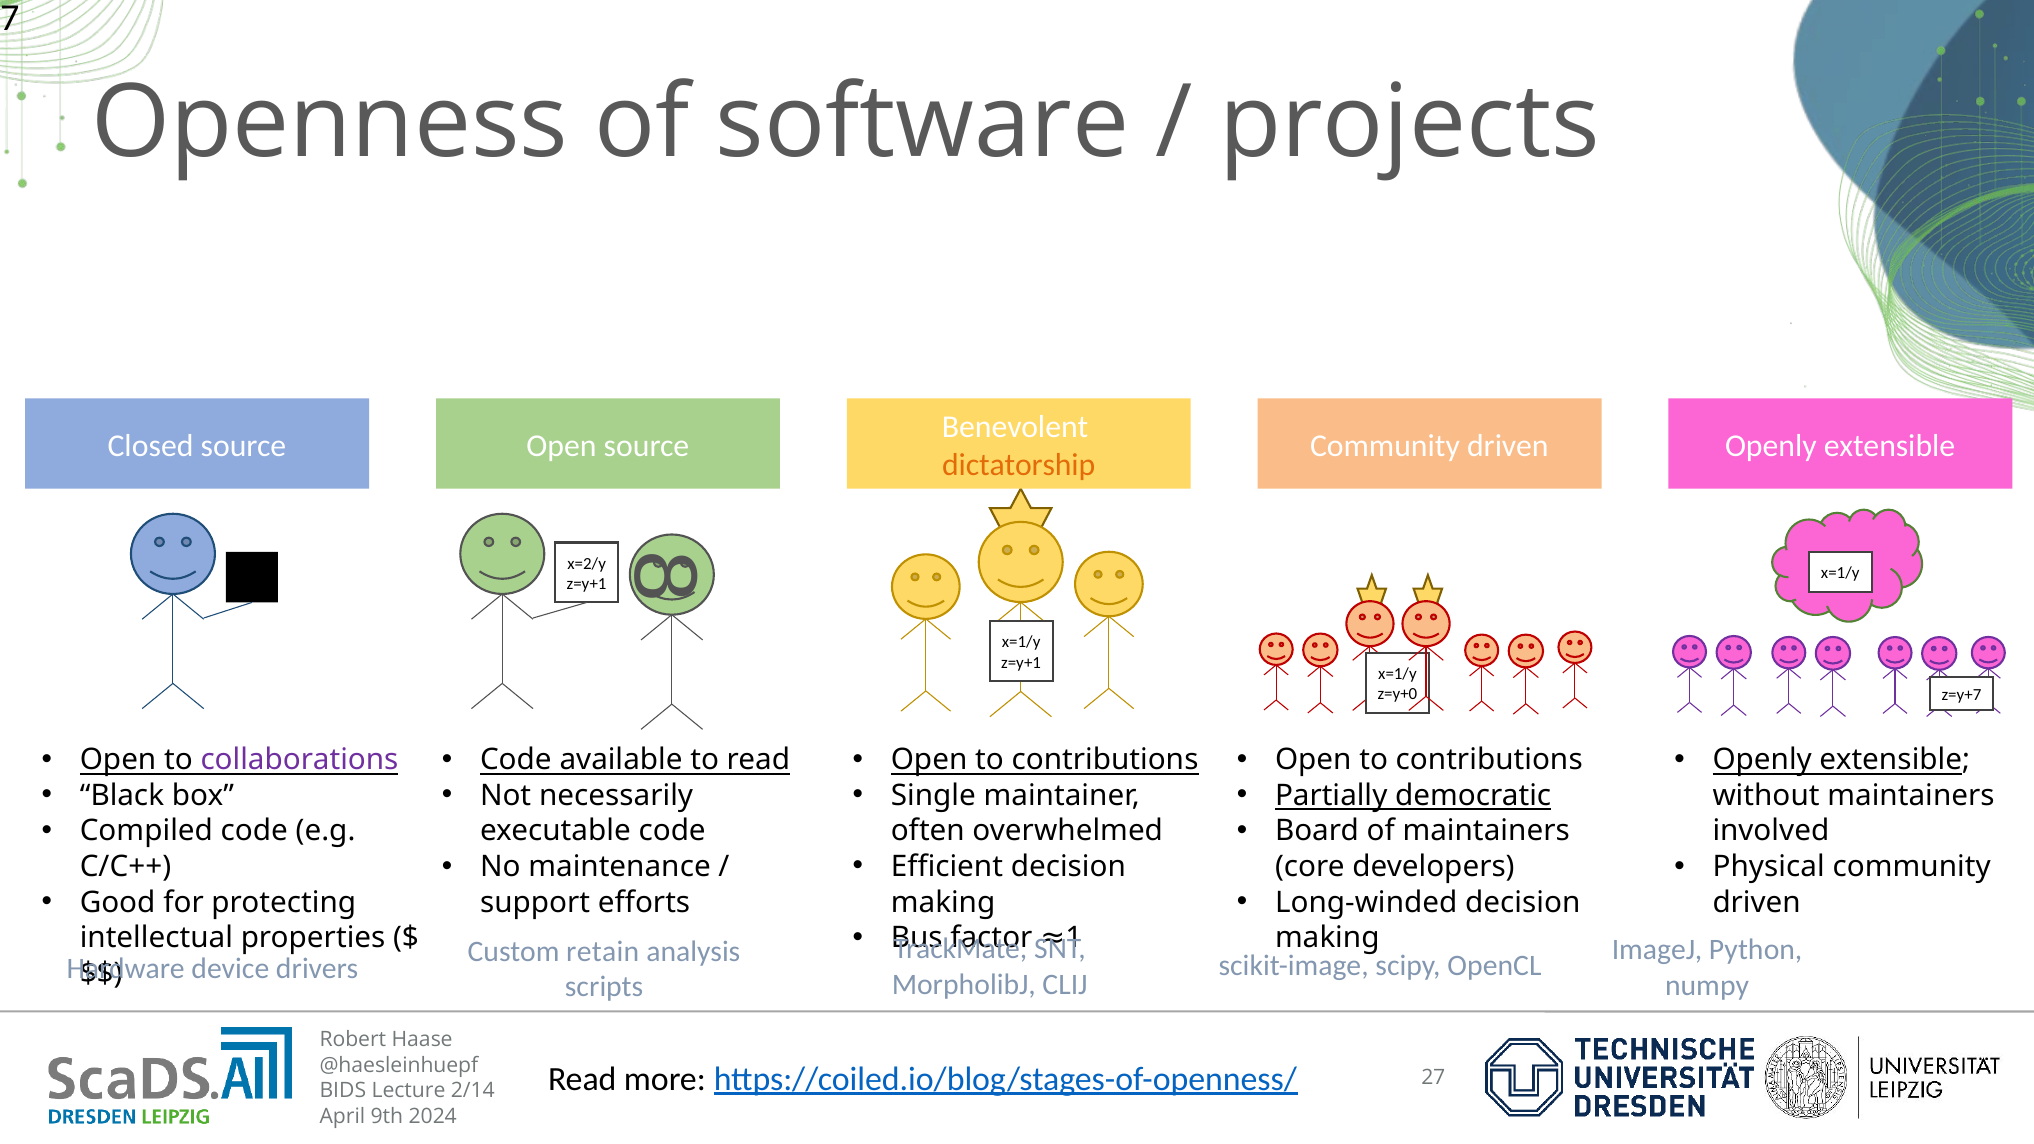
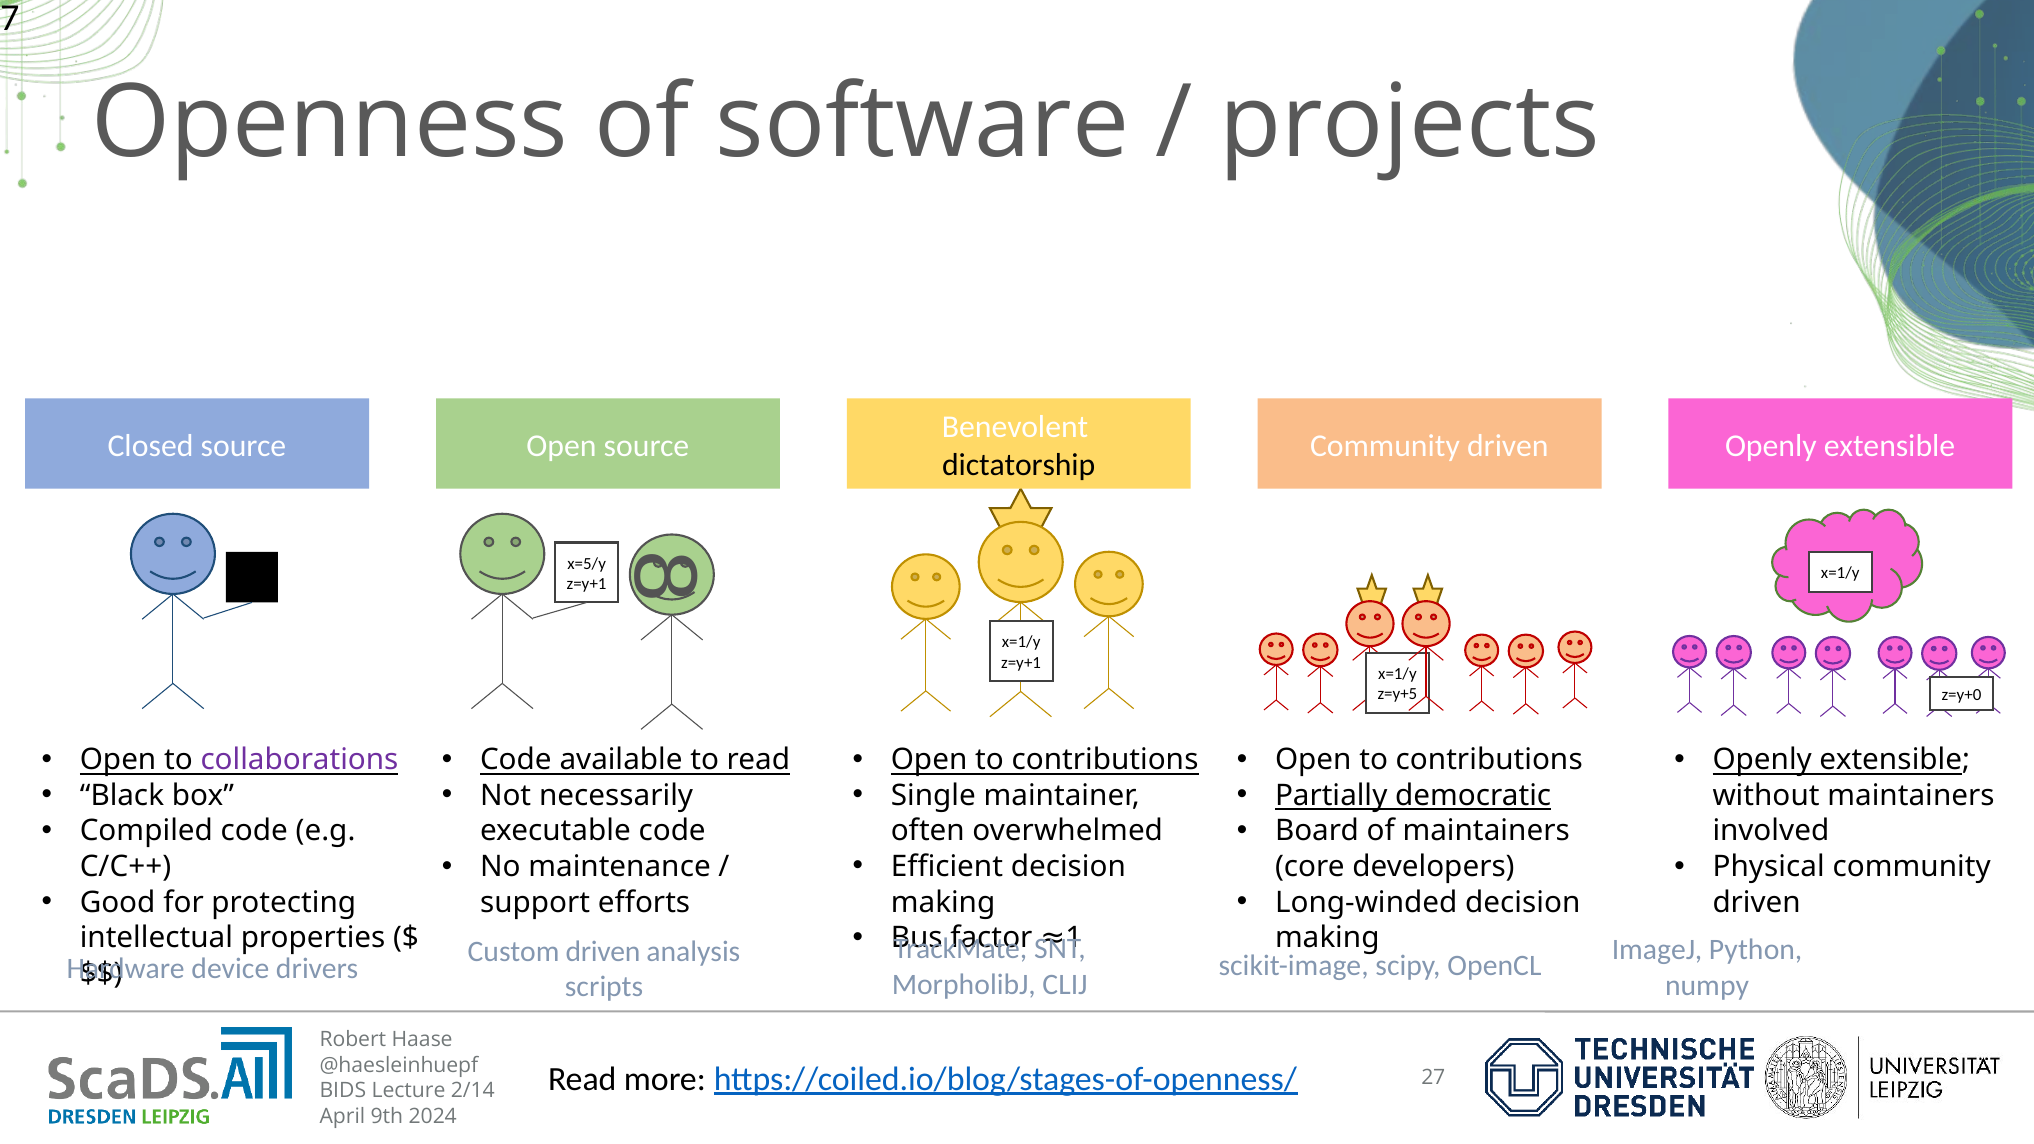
dictatorship colour: orange -> black
x=2/y: x=2/y -> x=5/y
z=y+0: z=y+0 -> z=y+5
z=y+7: z=y+7 -> z=y+0
Custom retain: retain -> driven
